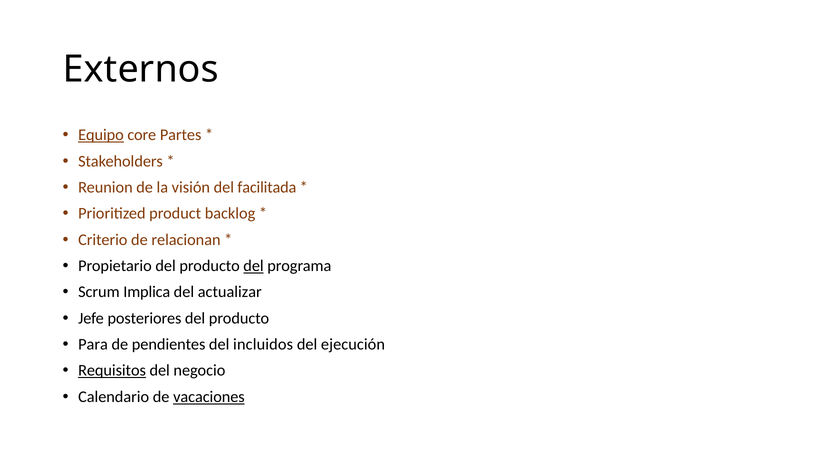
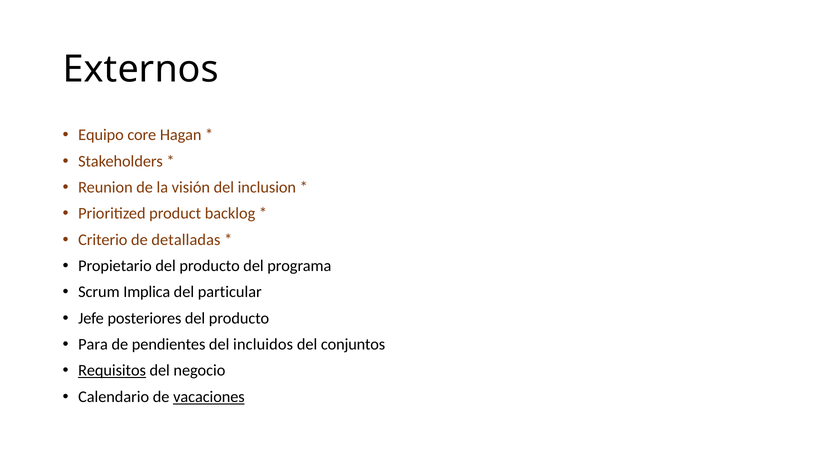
Equipo underline: present -> none
Partes: Partes -> Hagan
facilitada: facilitada -> inclusion
relacionan: relacionan -> detalladas
del at (254, 266) underline: present -> none
actualizar: actualizar -> particular
ejecución: ejecución -> conjuntos
